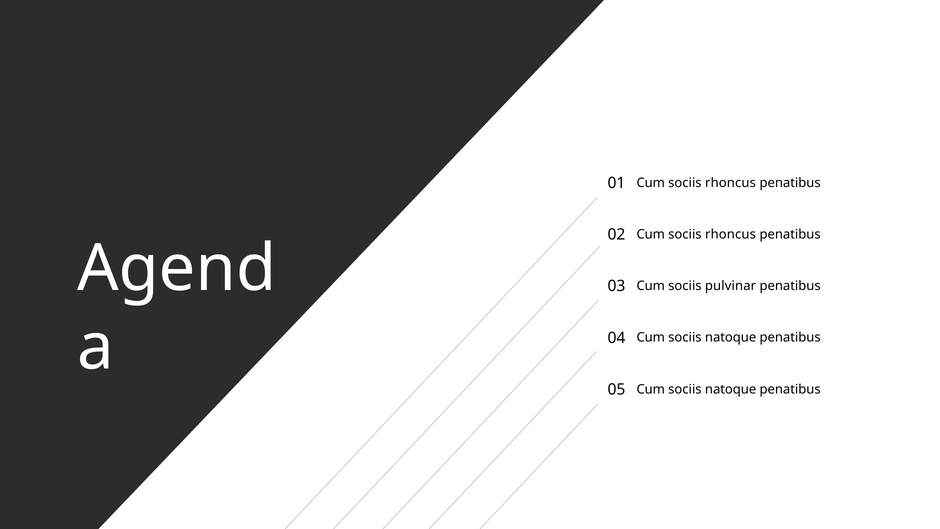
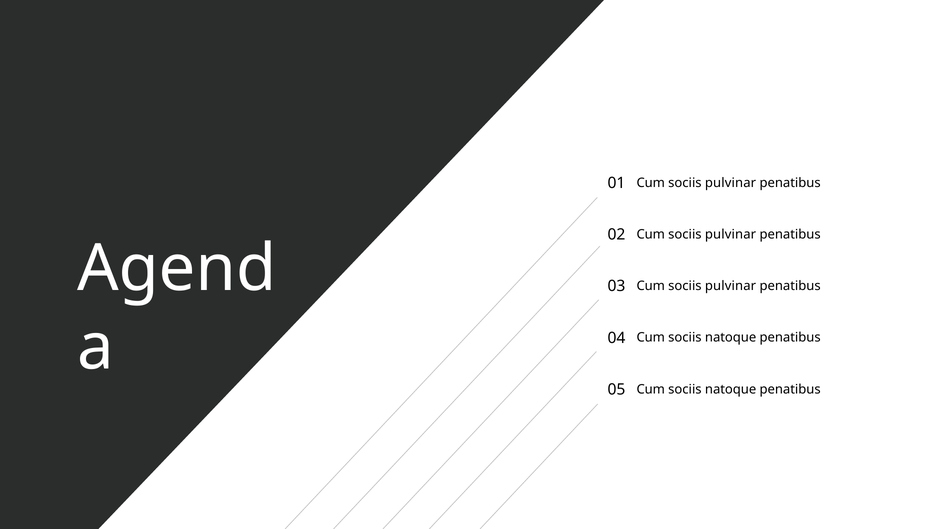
rhoncus at (731, 183): rhoncus -> pulvinar
rhoncus at (731, 234): rhoncus -> pulvinar
